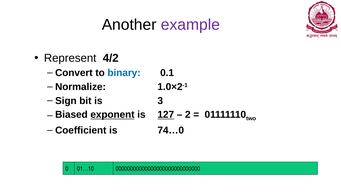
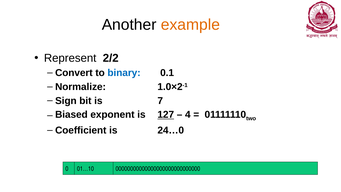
example colour: purple -> orange
4/2: 4/2 -> 2/2
3: 3 -> 7
exponent underline: present -> none
2: 2 -> 4
74…0: 74…0 -> 24…0
